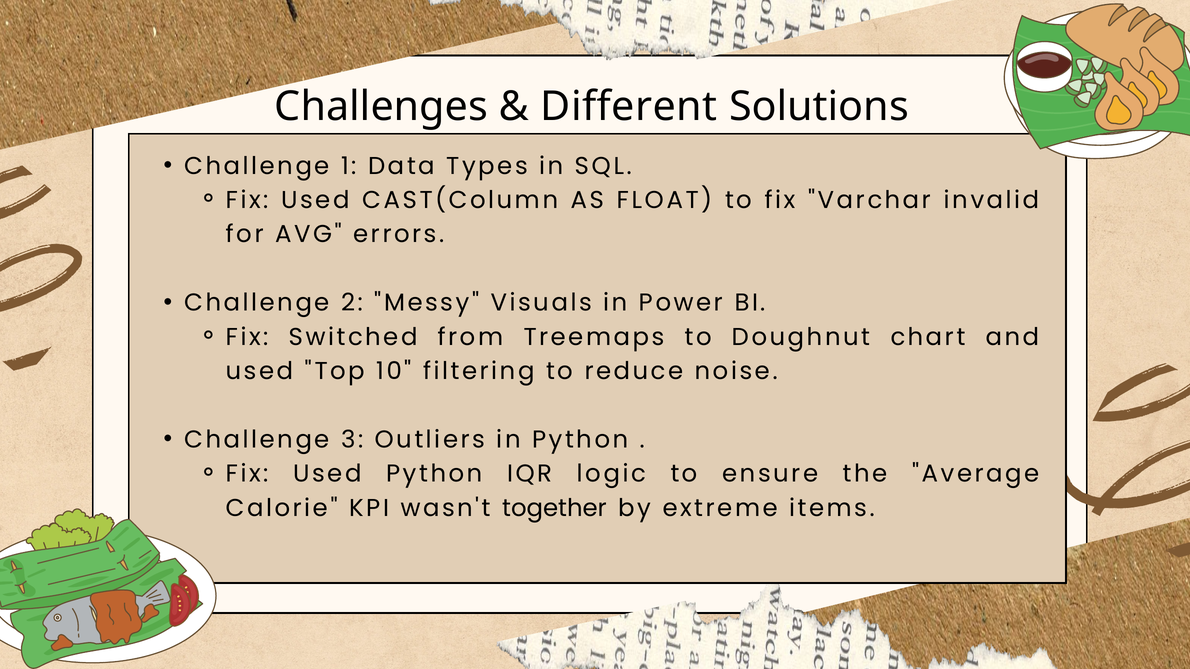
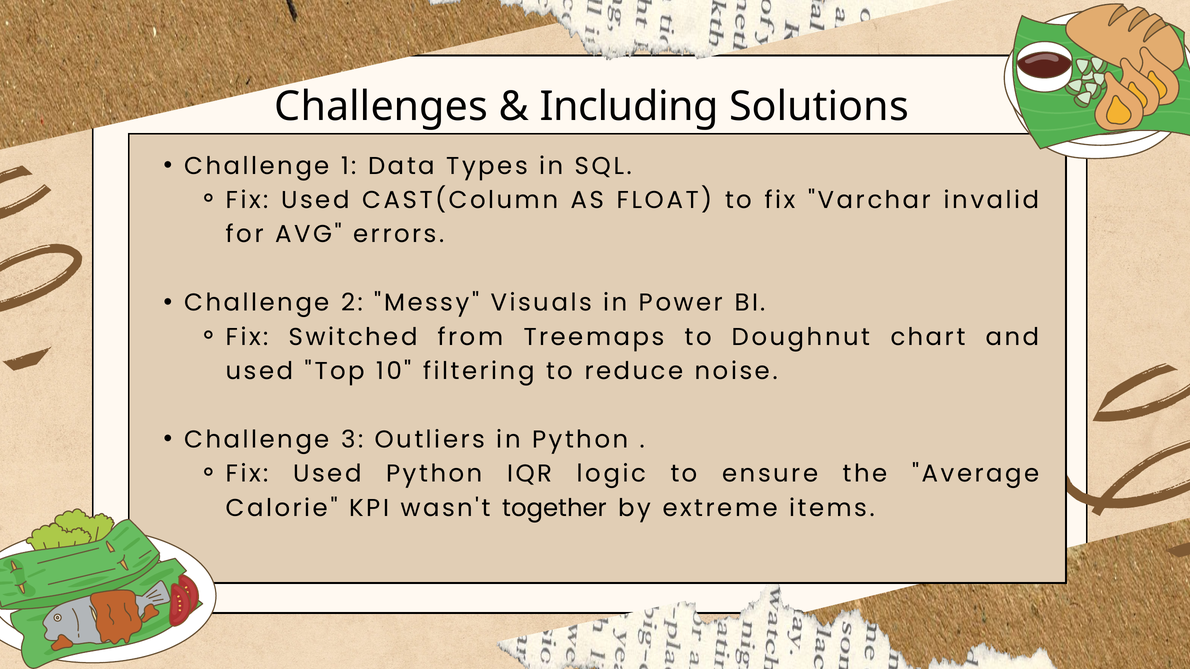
Different: Different -> Including
